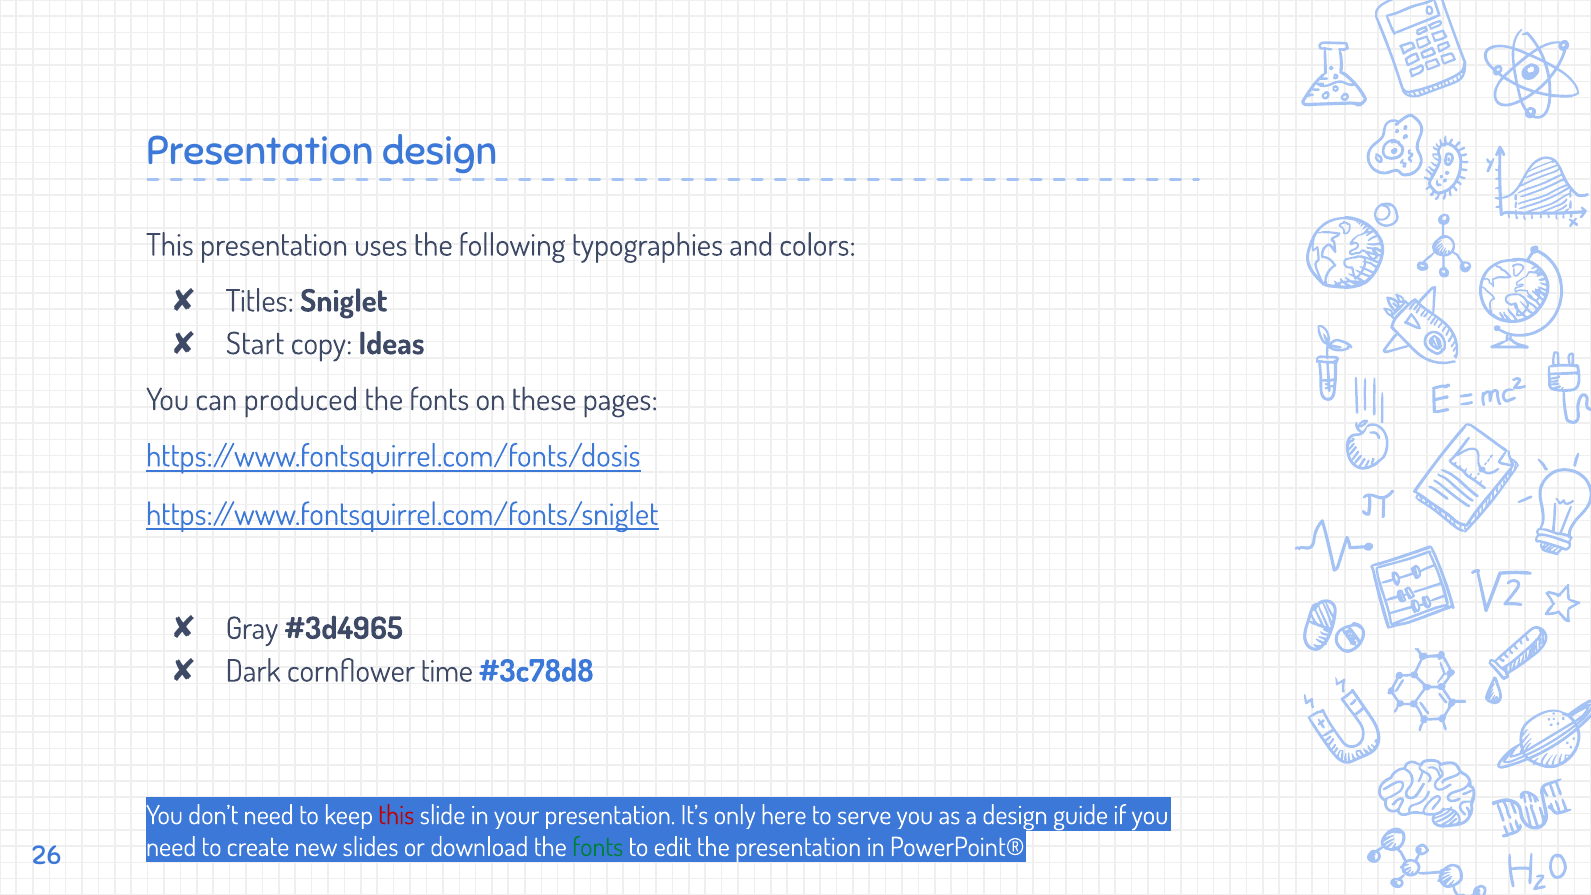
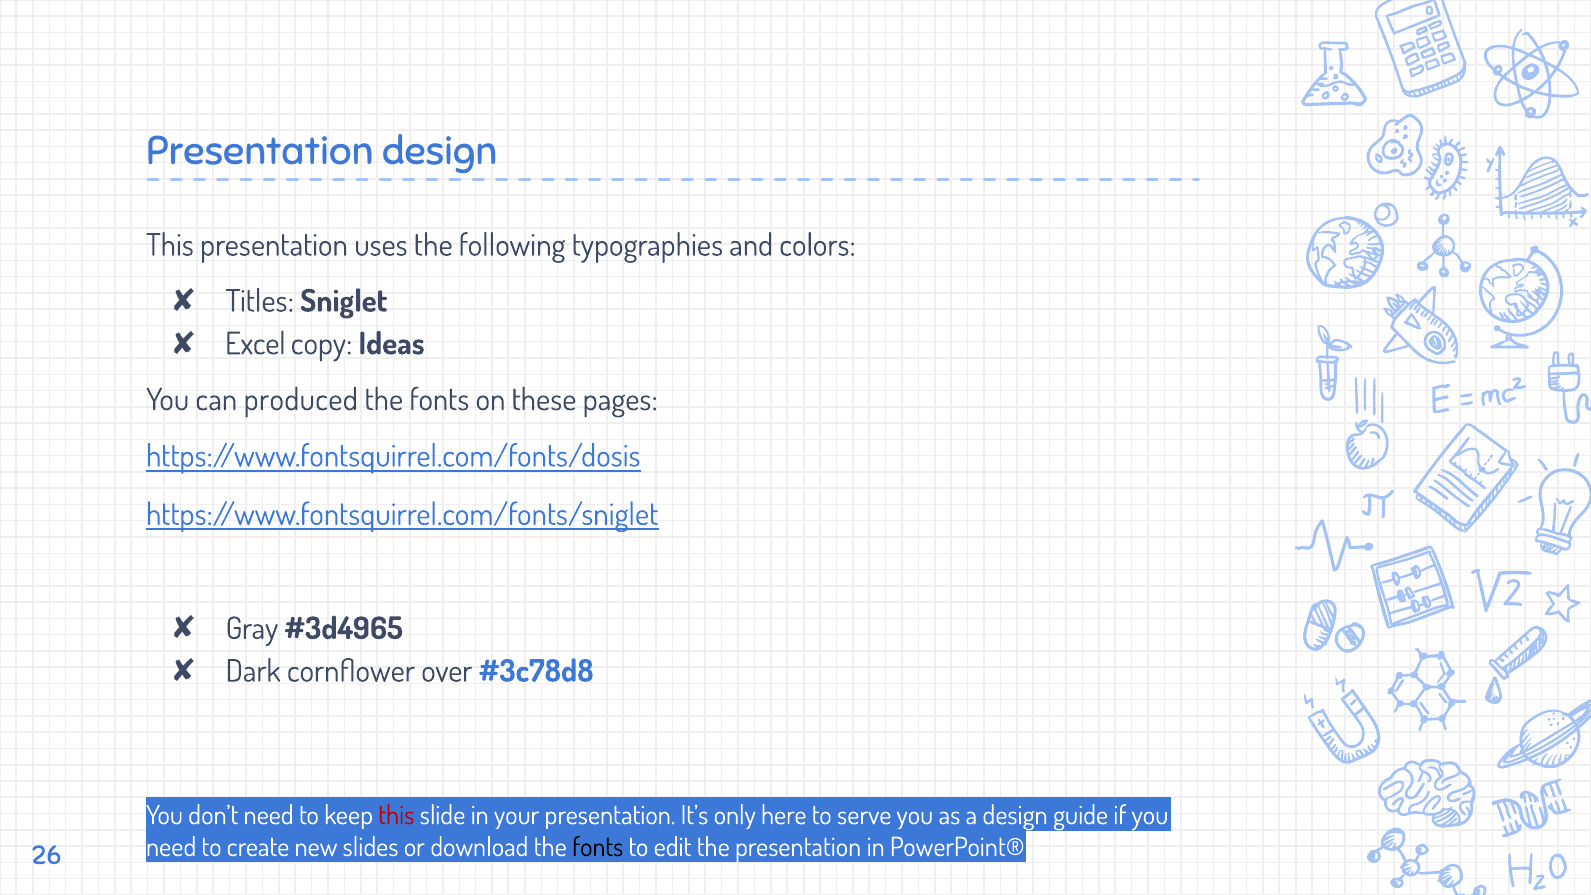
Start: Start -> Excel
time: time -> over
fonts at (598, 847) colour: green -> black
